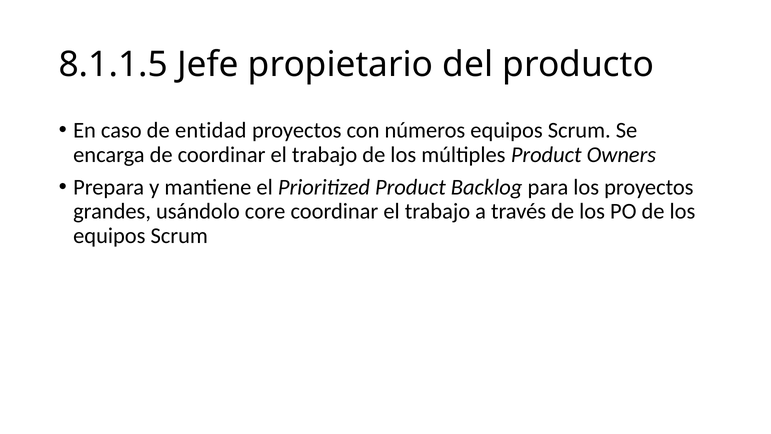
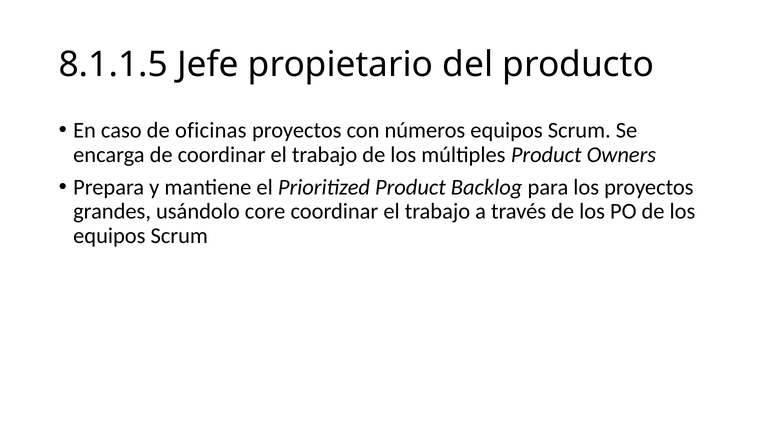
entidad: entidad -> oficinas
